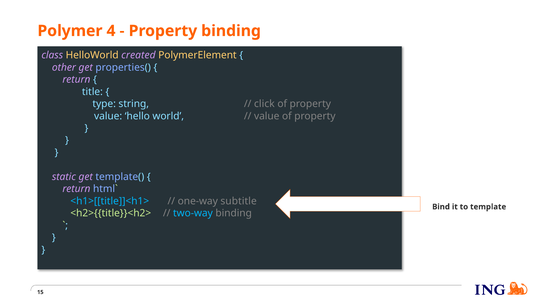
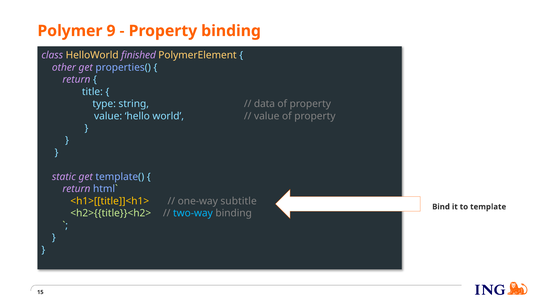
4: 4 -> 9
created: created -> finished
click: click -> data
<h1>[[title]]<h1> colour: light blue -> yellow
